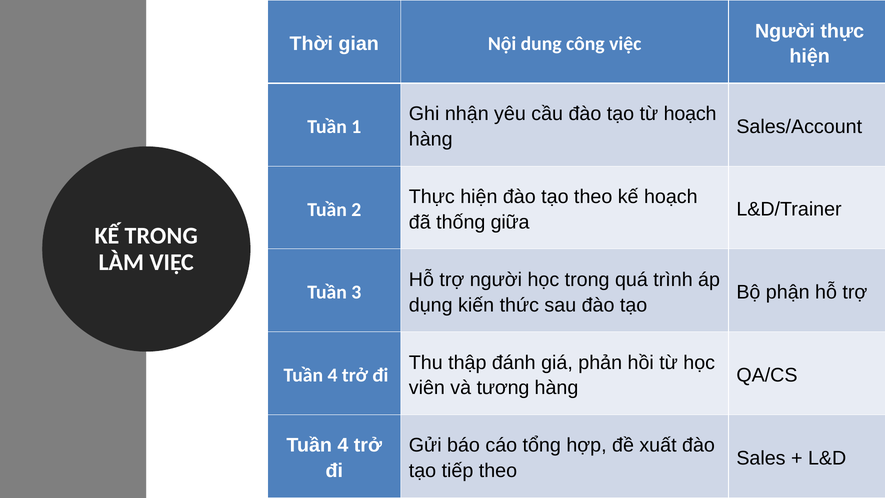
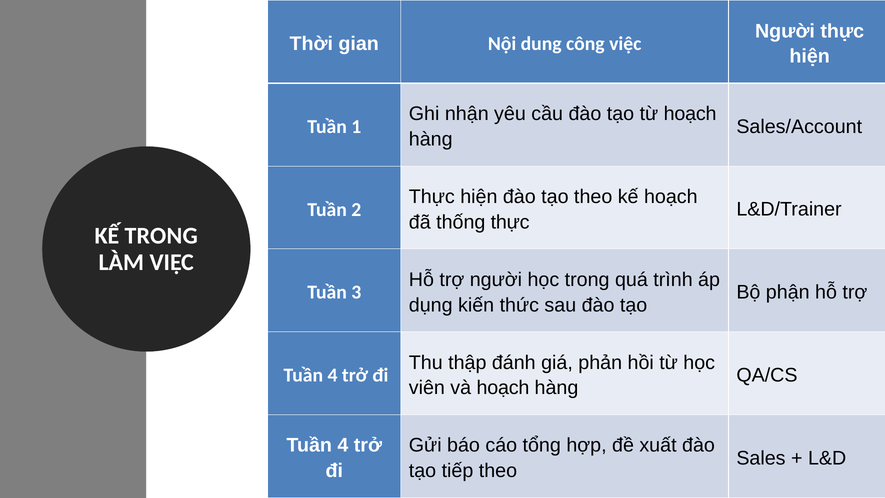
giữa at (510, 222): giữa -> thực
tương at (503, 388): tương -> hoạch
